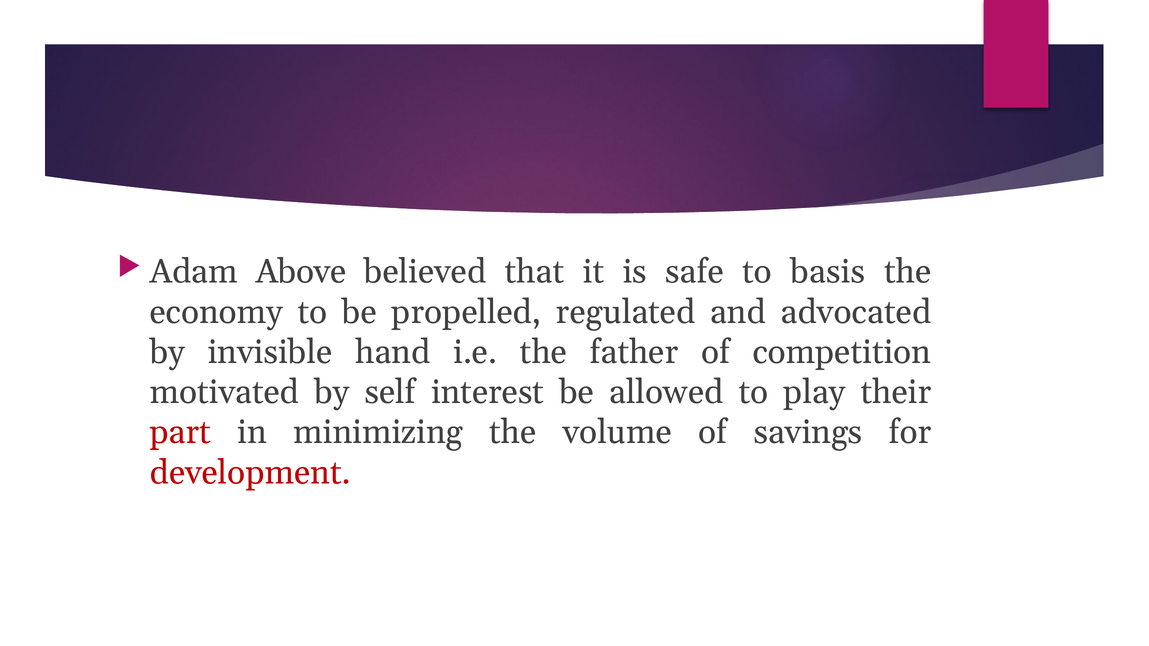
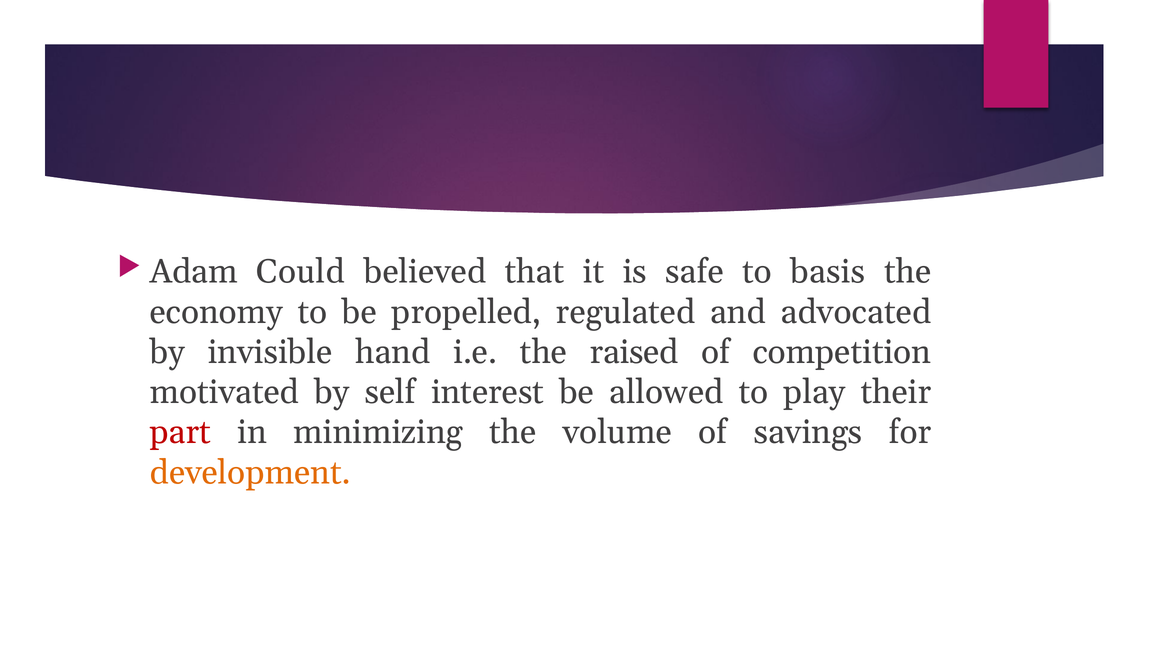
Above: Above -> Could
father: father -> raised
development colour: red -> orange
